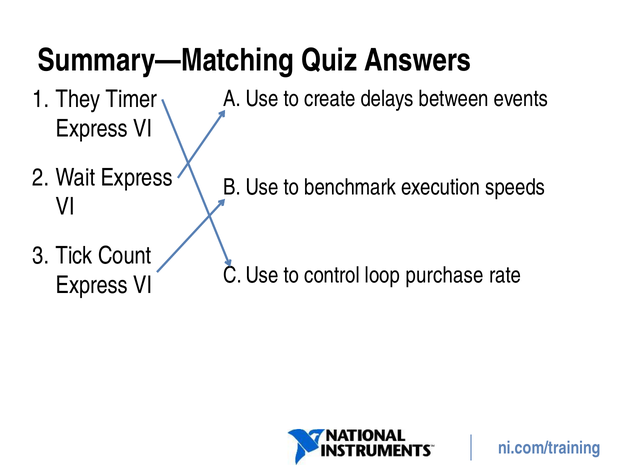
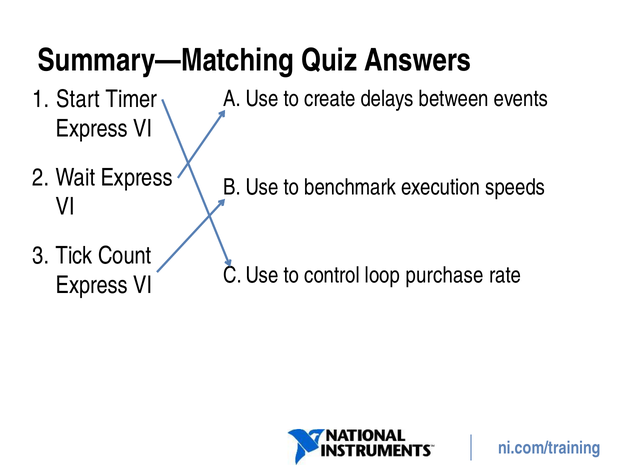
They: They -> Start
